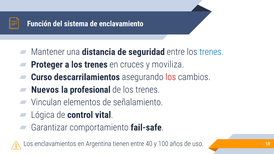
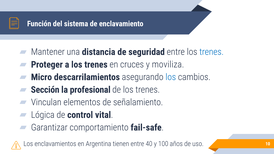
Curso: Curso -> Micro
los at (171, 77) colour: red -> blue
Nuevos: Nuevos -> Sección
